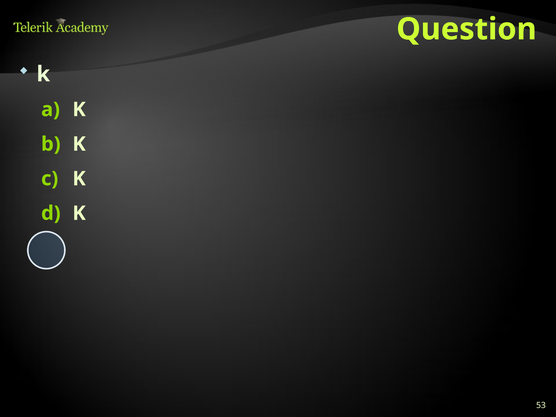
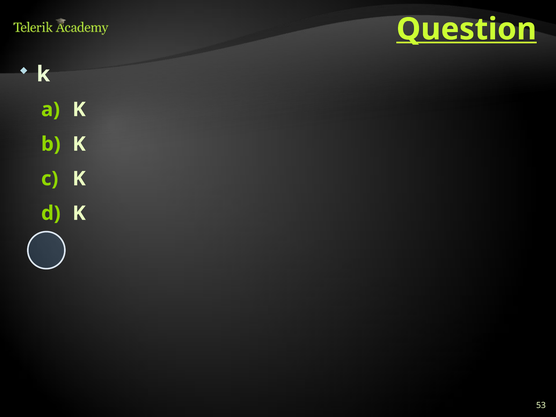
Question underline: none -> present
